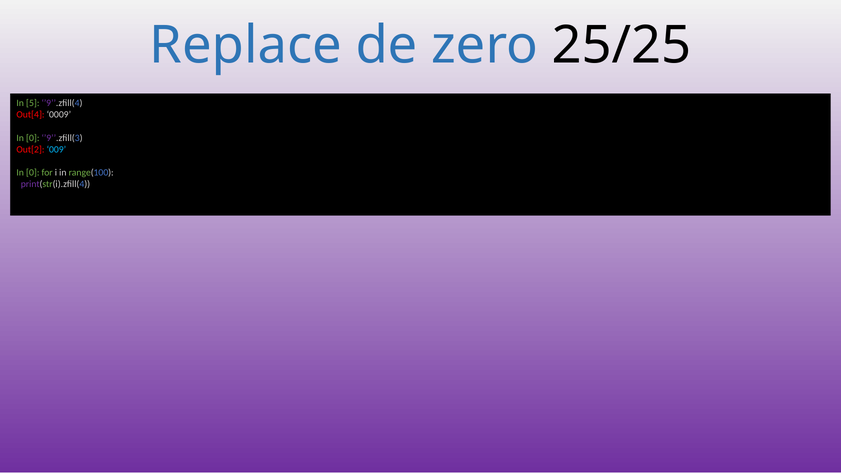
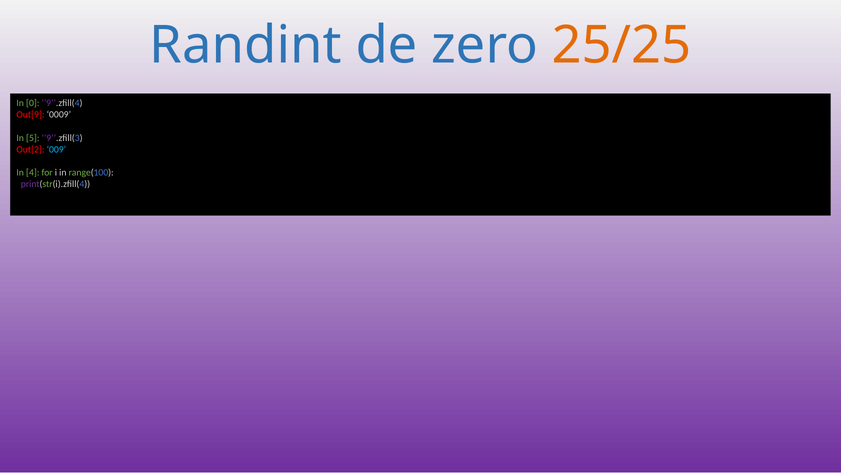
Replace: Replace -> Randint
25/25 colour: black -> orange
5: 5 -> 0
Out[4: Out[4 -> Out[9
0 at (33, 138): 0 -> 5
0 at (33, 173): 0 -> 4
